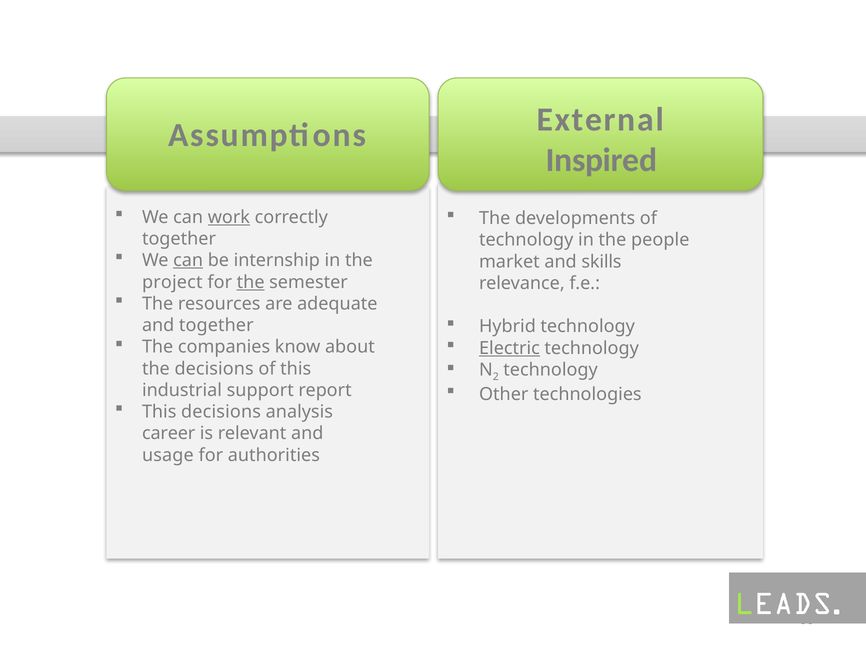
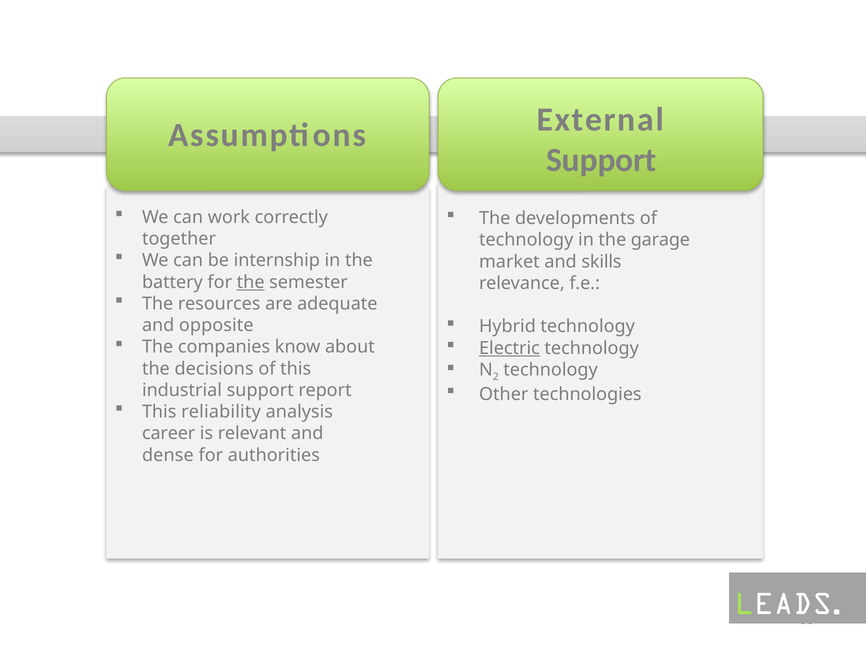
Inspired at (601, 160): Inspired -> Support
work underline: present -> none
people: people -> garage
can at (188, 261) underline: present -> none
project: project -> battery
and together: together -> opposite
This decisions: decisions -> reliability
usage: usage -> dense
